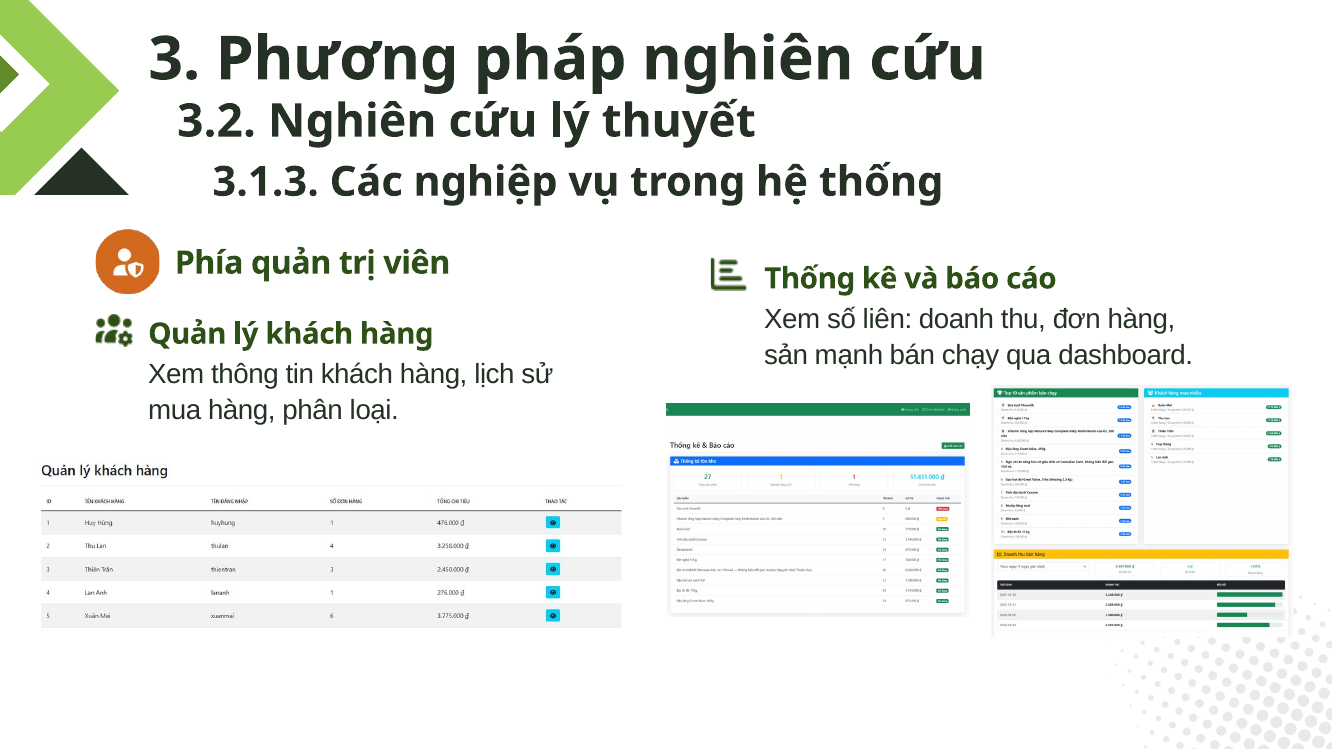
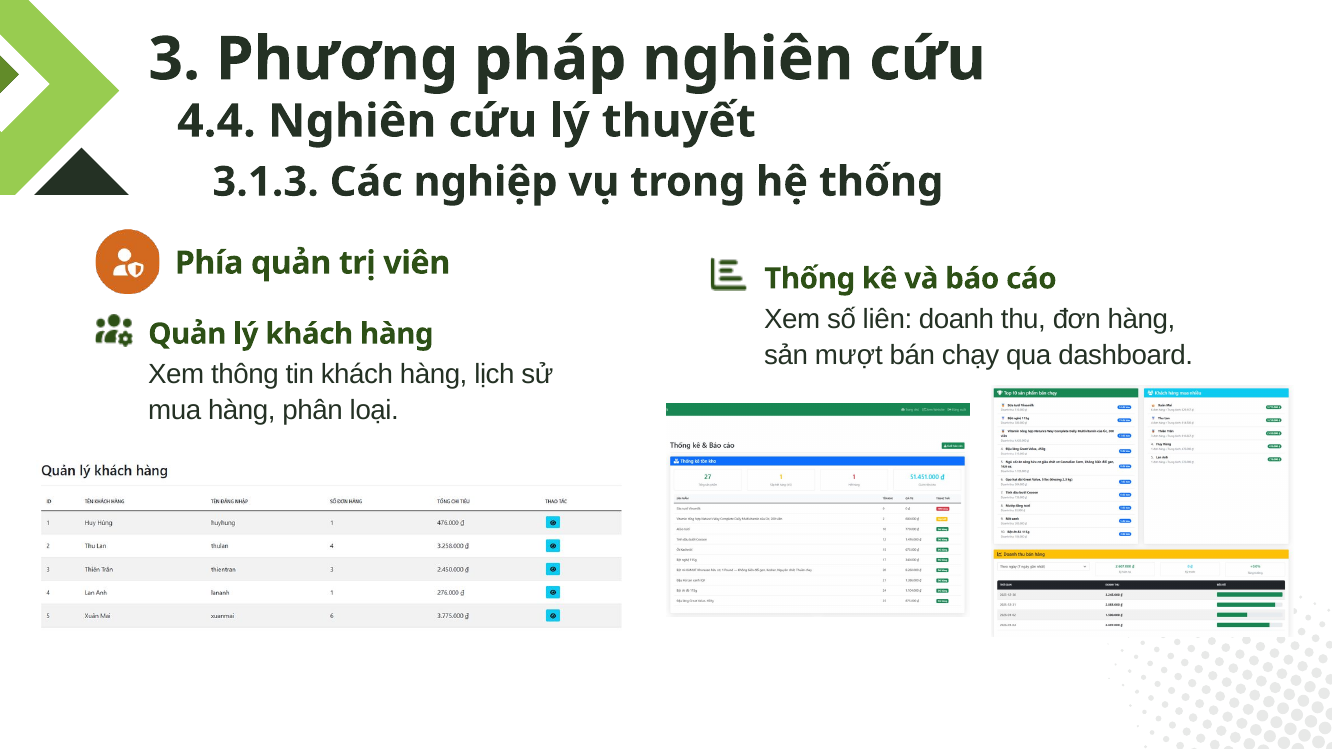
3.2: 3.2 -> 4.4
mạnh: mạnh -> mượt
